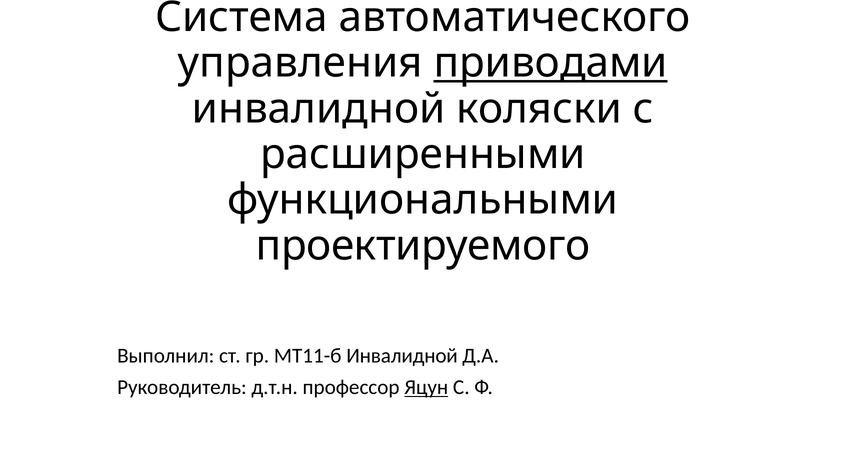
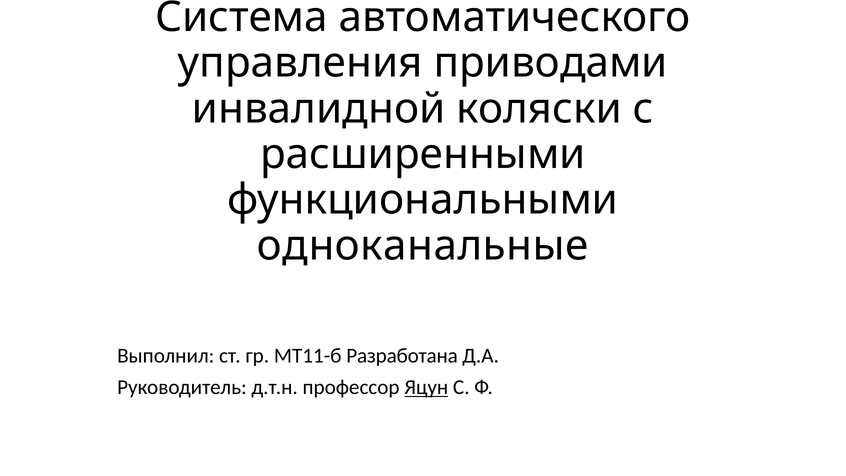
приводами underline: present -> none
проектируемого: проектируемого -> одноканальные
МТ11-б Инвалидной: Инвалидной -> Разработана
